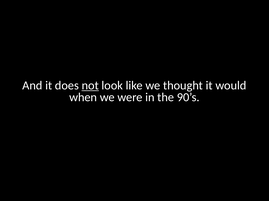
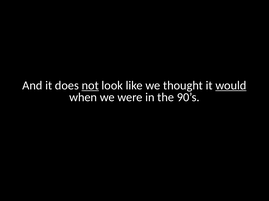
would underline: none -> present
